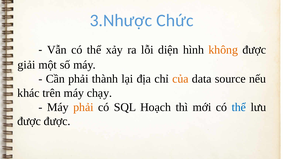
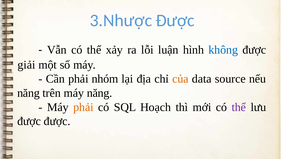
3.Nhược Chức: Chức -> Được
diện: diện -> luận
không colour: orange -> blue
thành: thành -> nhóm
khác at (28, 93): khác -> năng
máy chạy: chạy -> năng
thể at (239, 107) colour: blue -> purple
